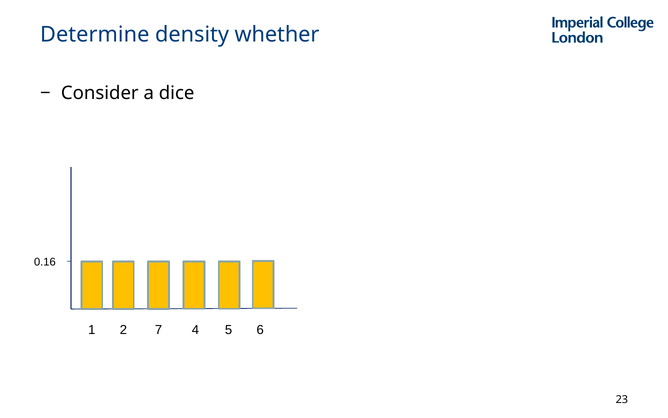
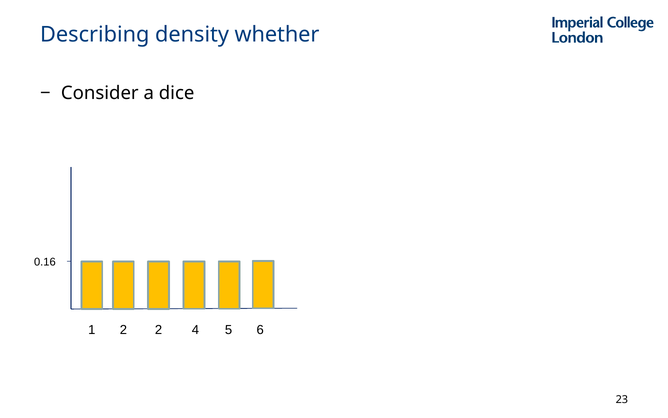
Determine: Determine -> Describing
2 7: 7 -> 2
